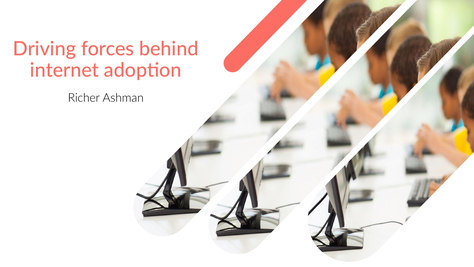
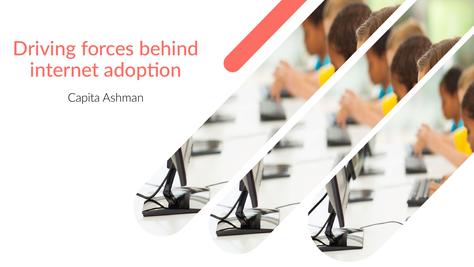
Richer: Richer -> Capita
